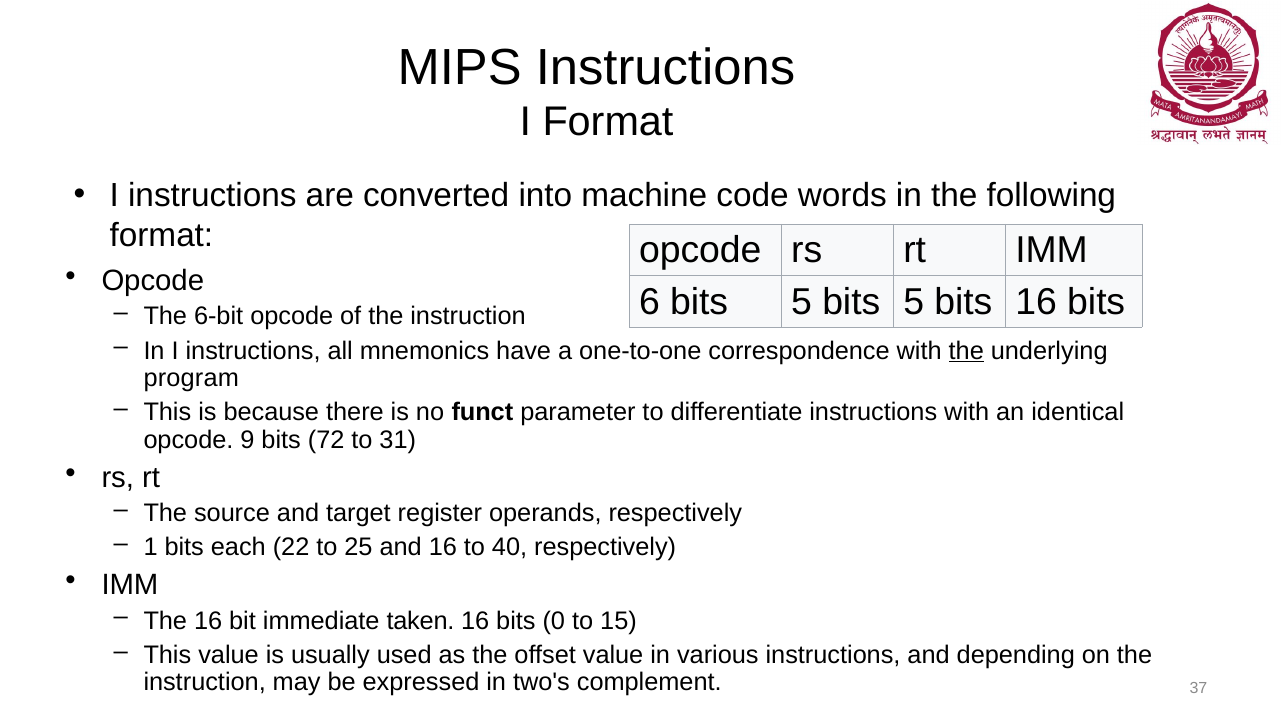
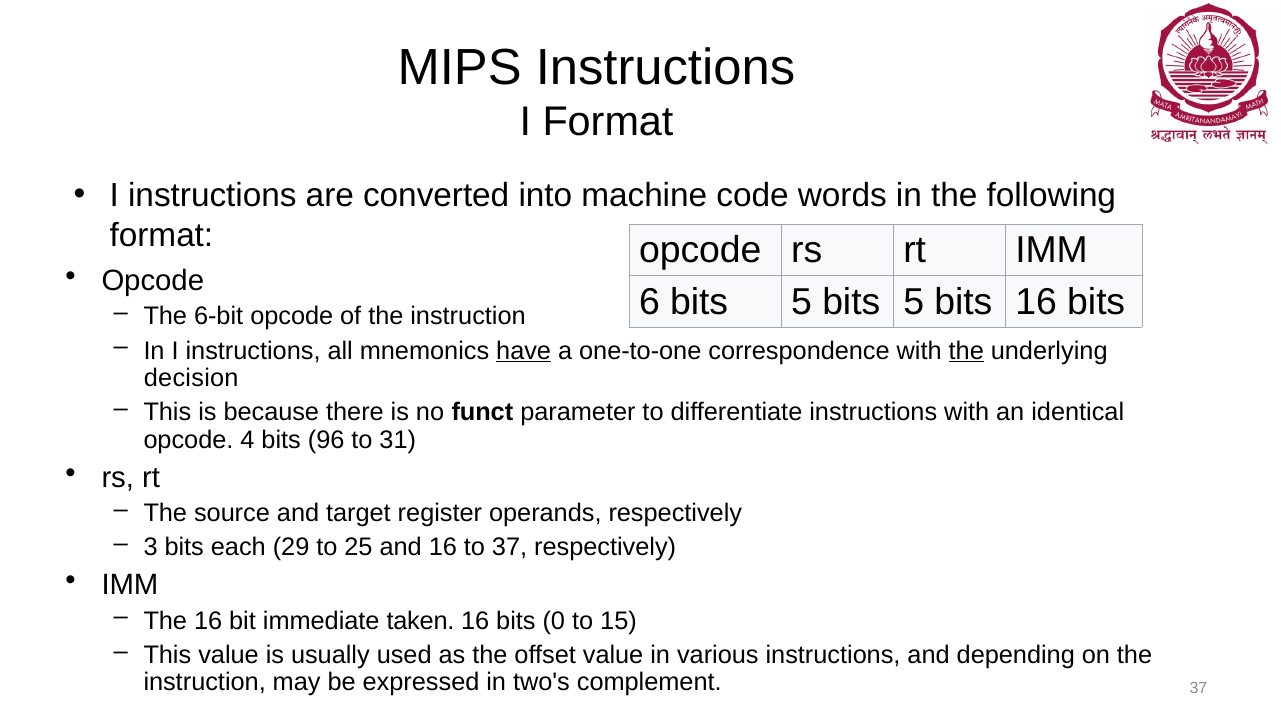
have underline: none -> present
program: program -> decision
9: 9 -> 4
72: 72 -> 96
1: 1 -> 3
22: 22 -> 29
to 40: 40 -> 37
